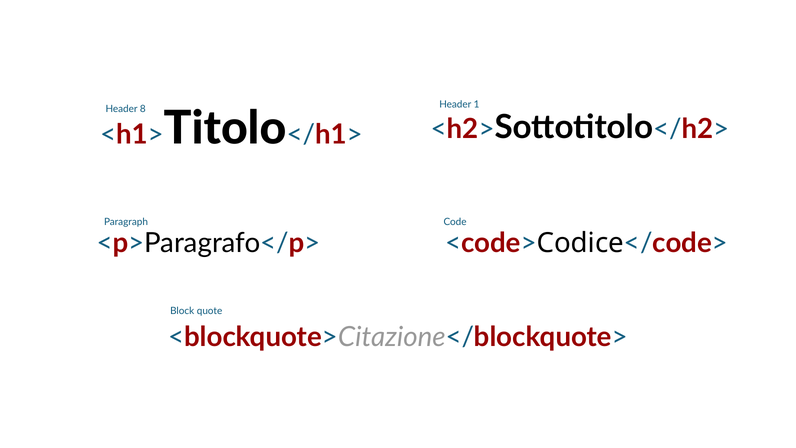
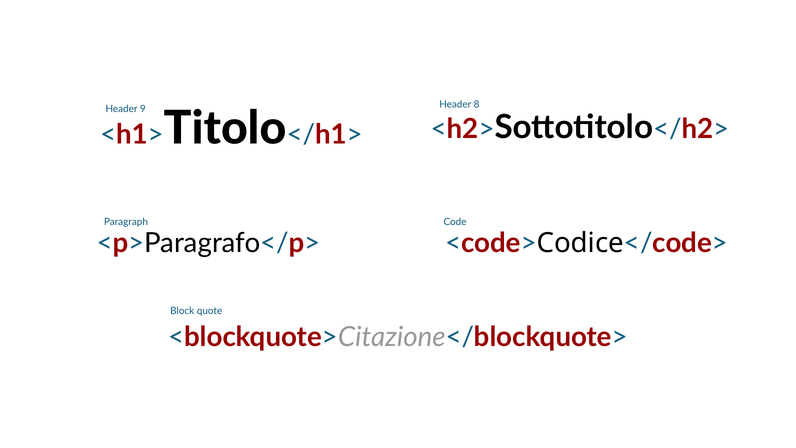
1: 1 -> 8
8: 8 -> 9
